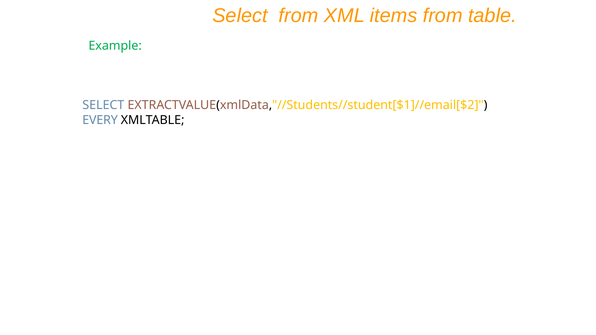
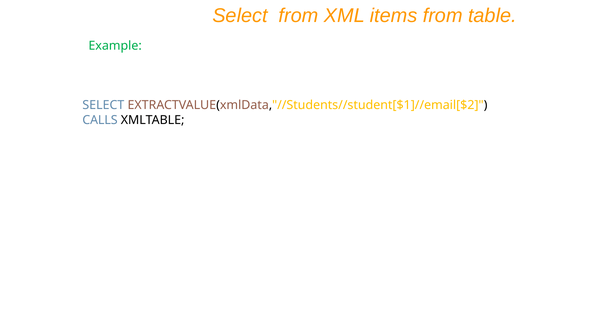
EVERY: EVERY -> CALLS
